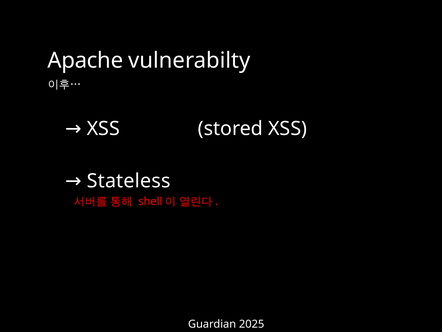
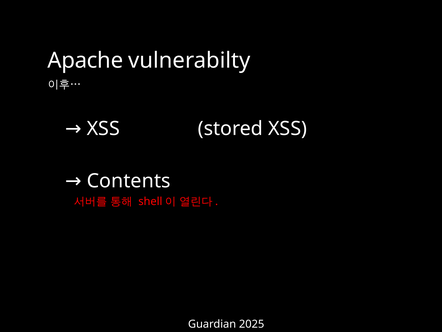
Stateless: Stateless -> Contents
